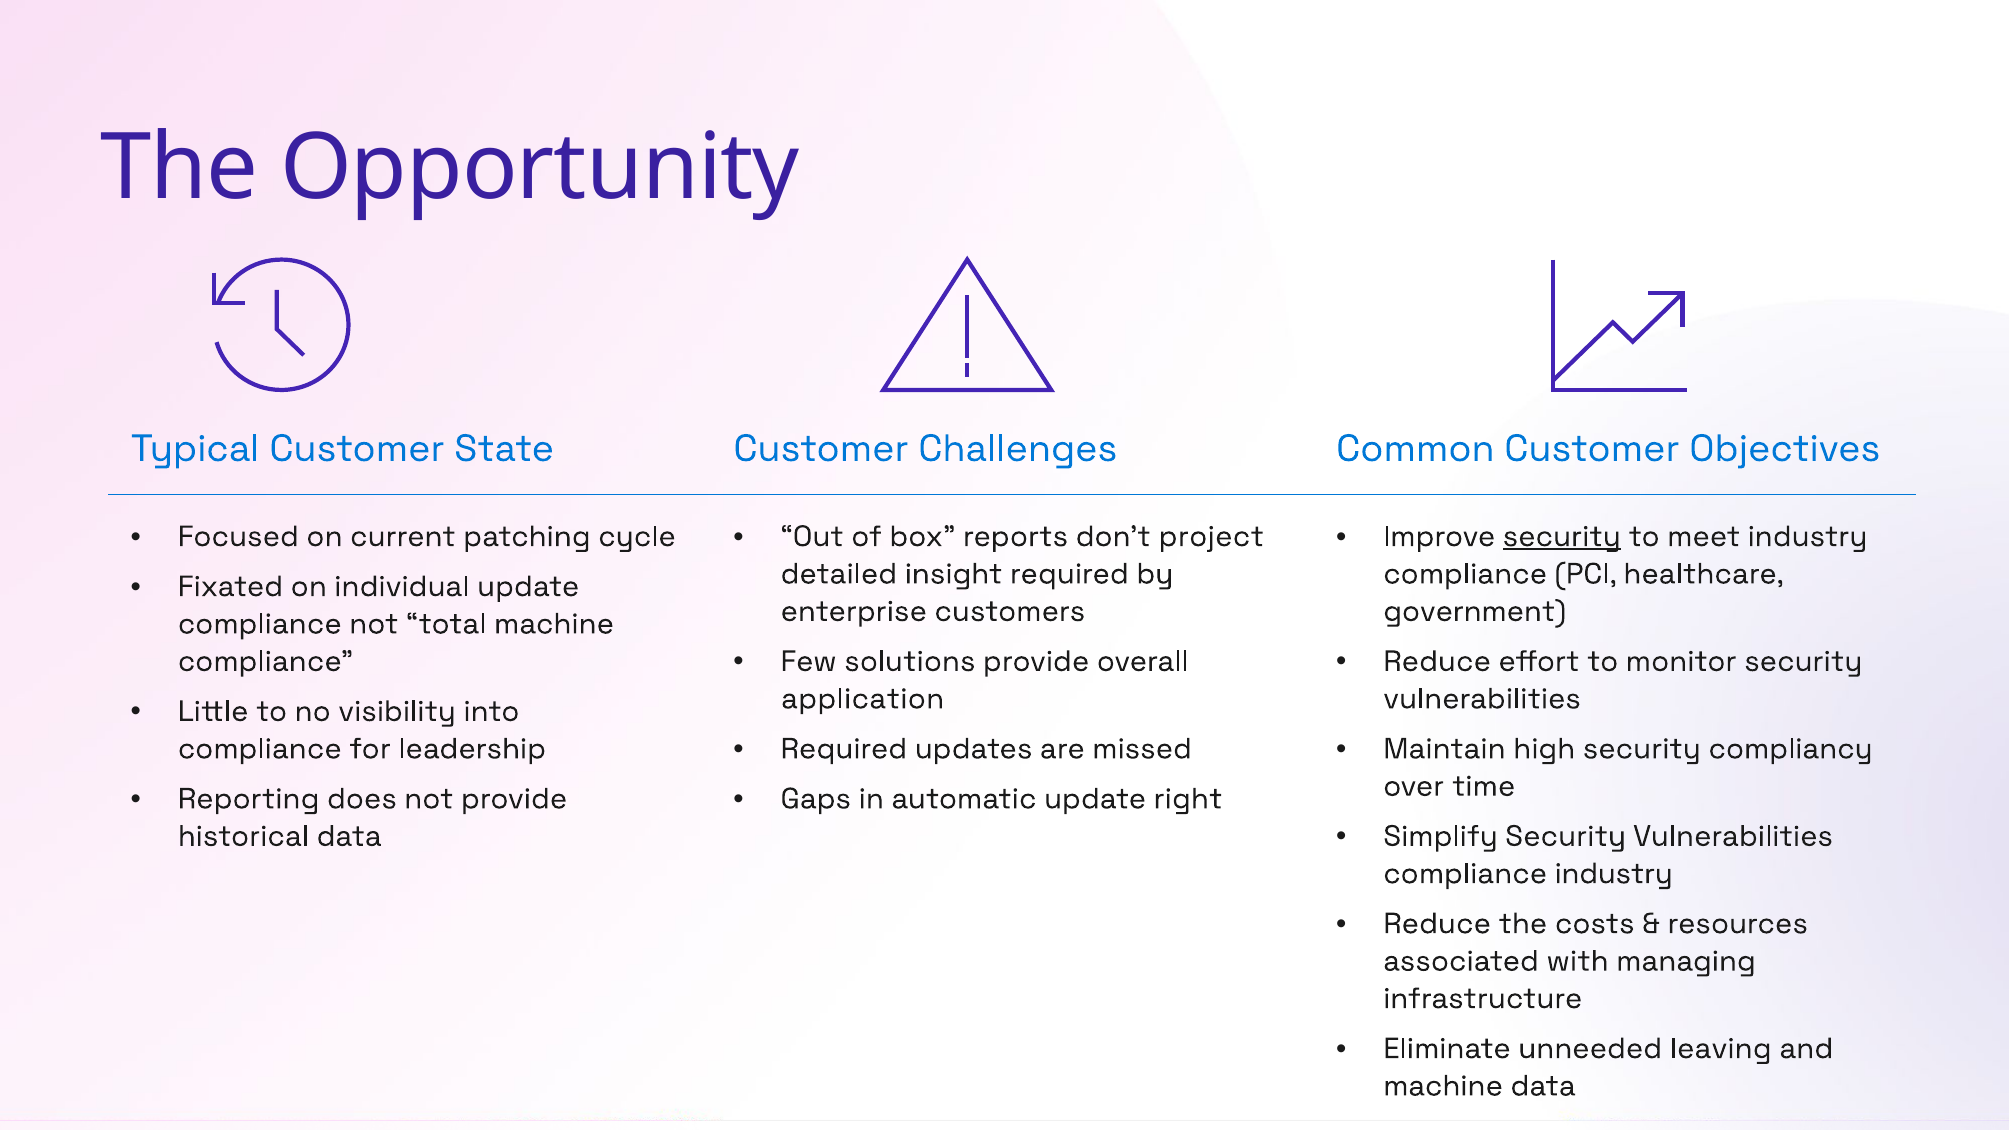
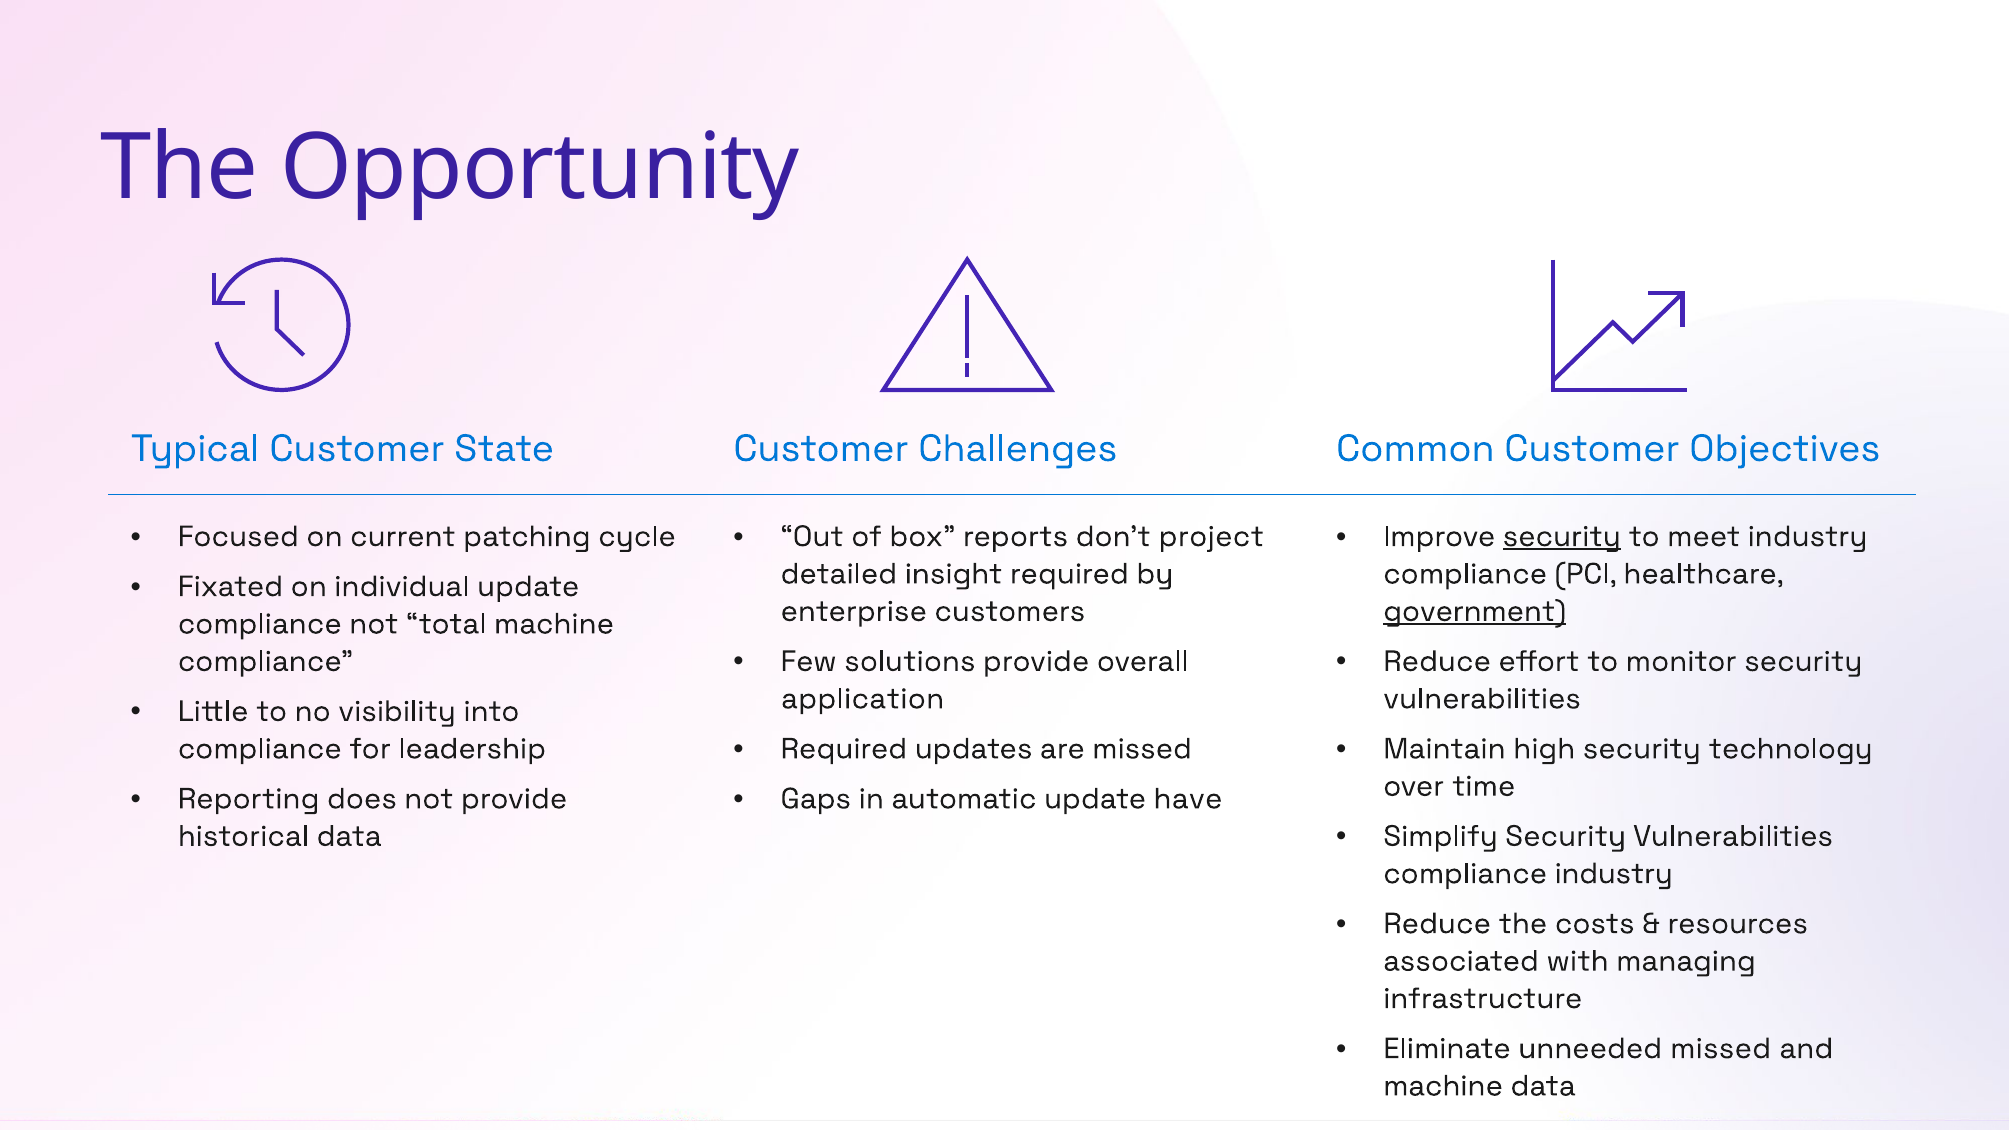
government underline: none -> present
compliancy: compliancy -> technology
right: right -> have
unneeded leaving: leaving -> missed
